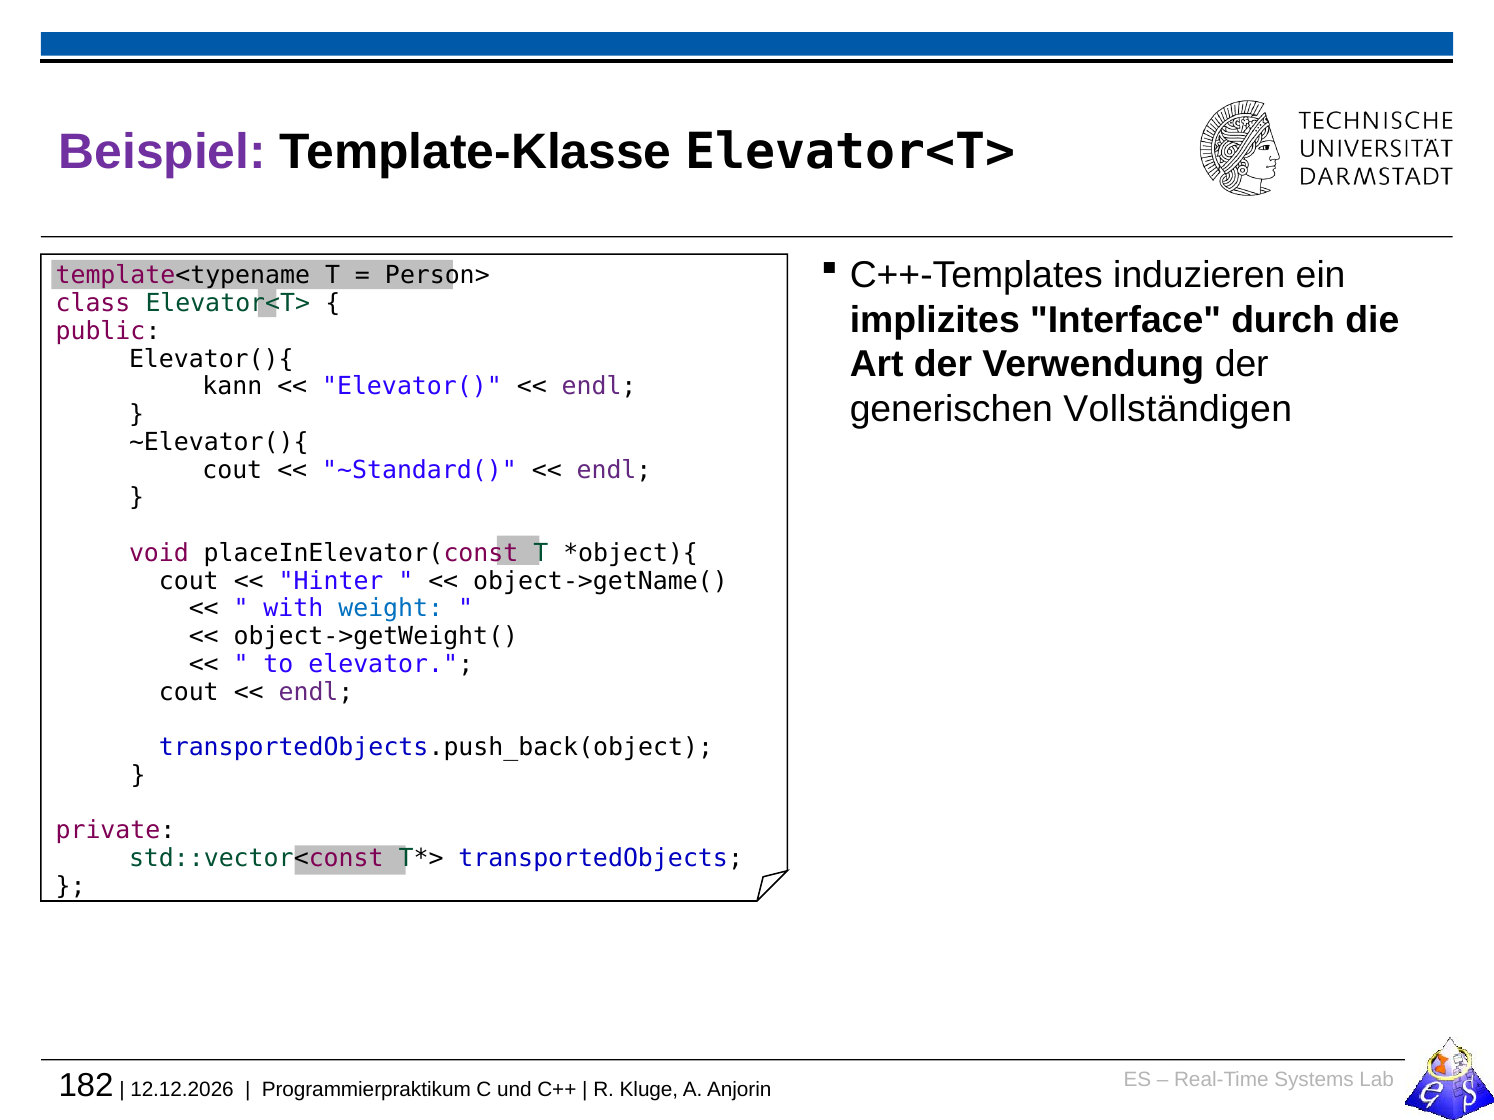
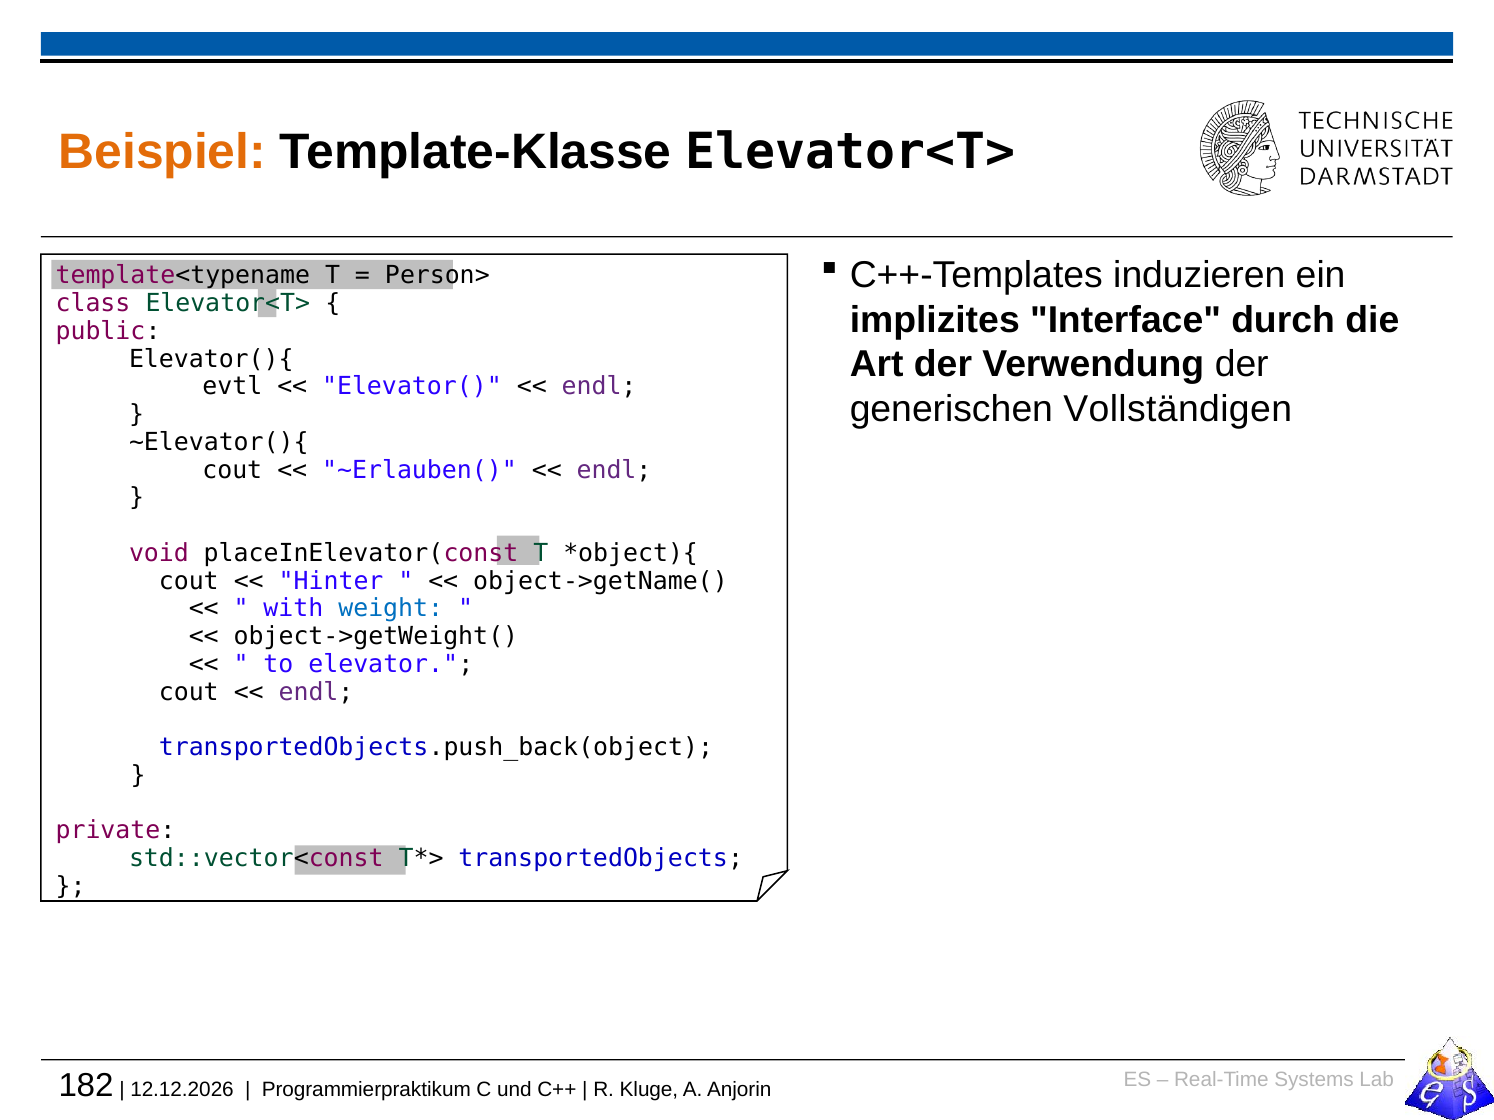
Beispiel colour: purple -> orange
kann: kann -> evtl
~Standard(: ~Standard( -> ~Erlauben(
